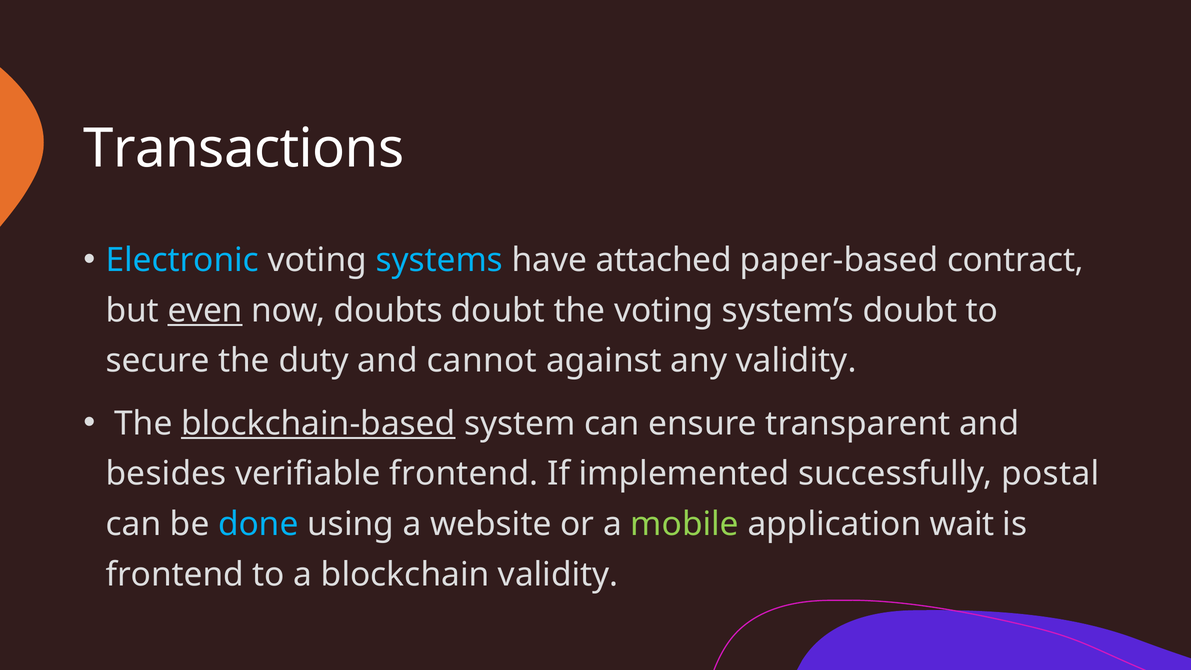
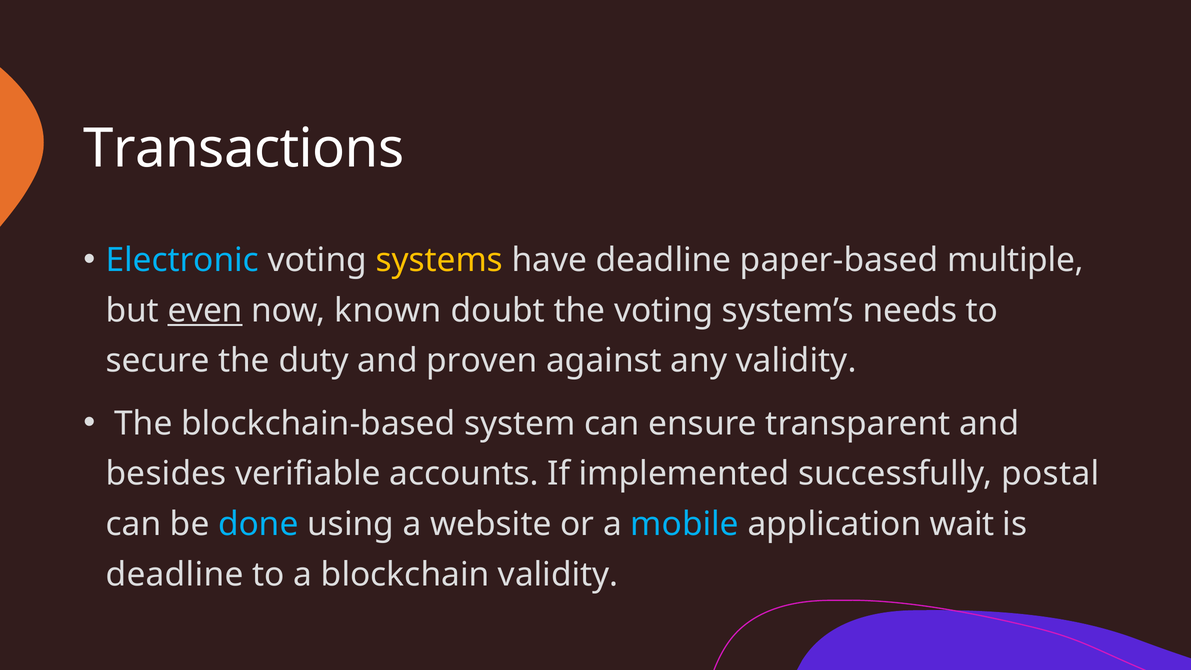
systems colour: light blue -> yellow
have attached: attached -> deadline
contract: contract -> multiple
doubts: doubts -> known
system’s doubt: doubt -> needs
cannot: cannot -> proven
blockchain-based underline: present -> none
verifiable frontend: frontend -> accounts
mobile colour: light green -> light blue
frontend at (175, 574): frontend -> deadline
